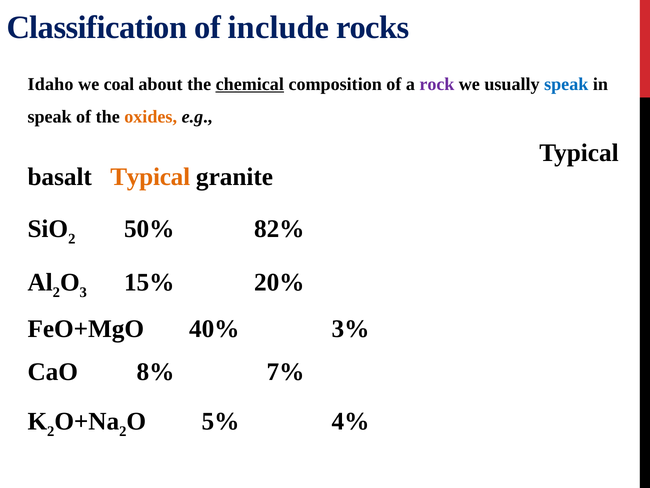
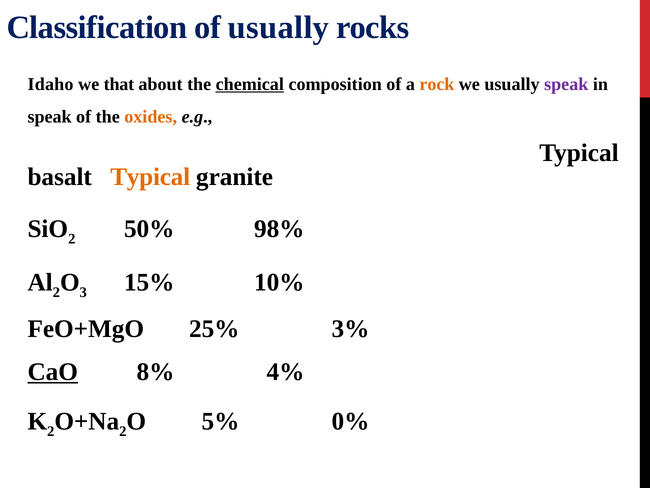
of include: include -> usually
coal: coal -> that
rock colour: purple -> orange
speak at (566, 84) colour: blue -> purple
82%: 82% -> 98%
20%: 20% -> 10%
40%: 40% -> 25%
CaO underline: none -> present
7%: 7% -> 4%
4%: 4% -> 0%
